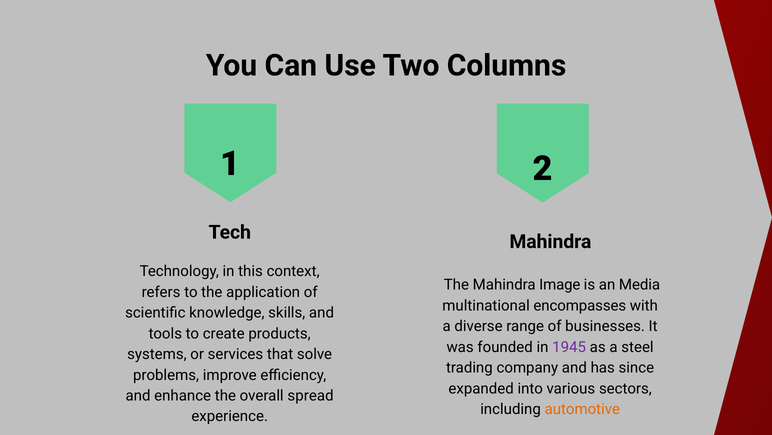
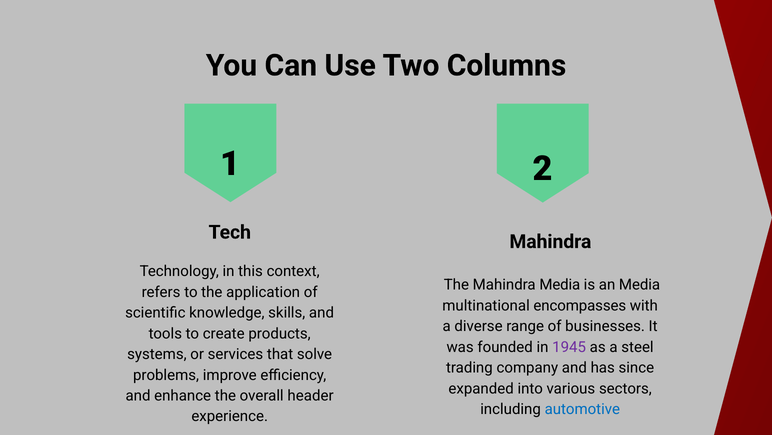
Mahindra Image: Image -> Media
spread: spread -> header
automotive colour: orange -> blue
